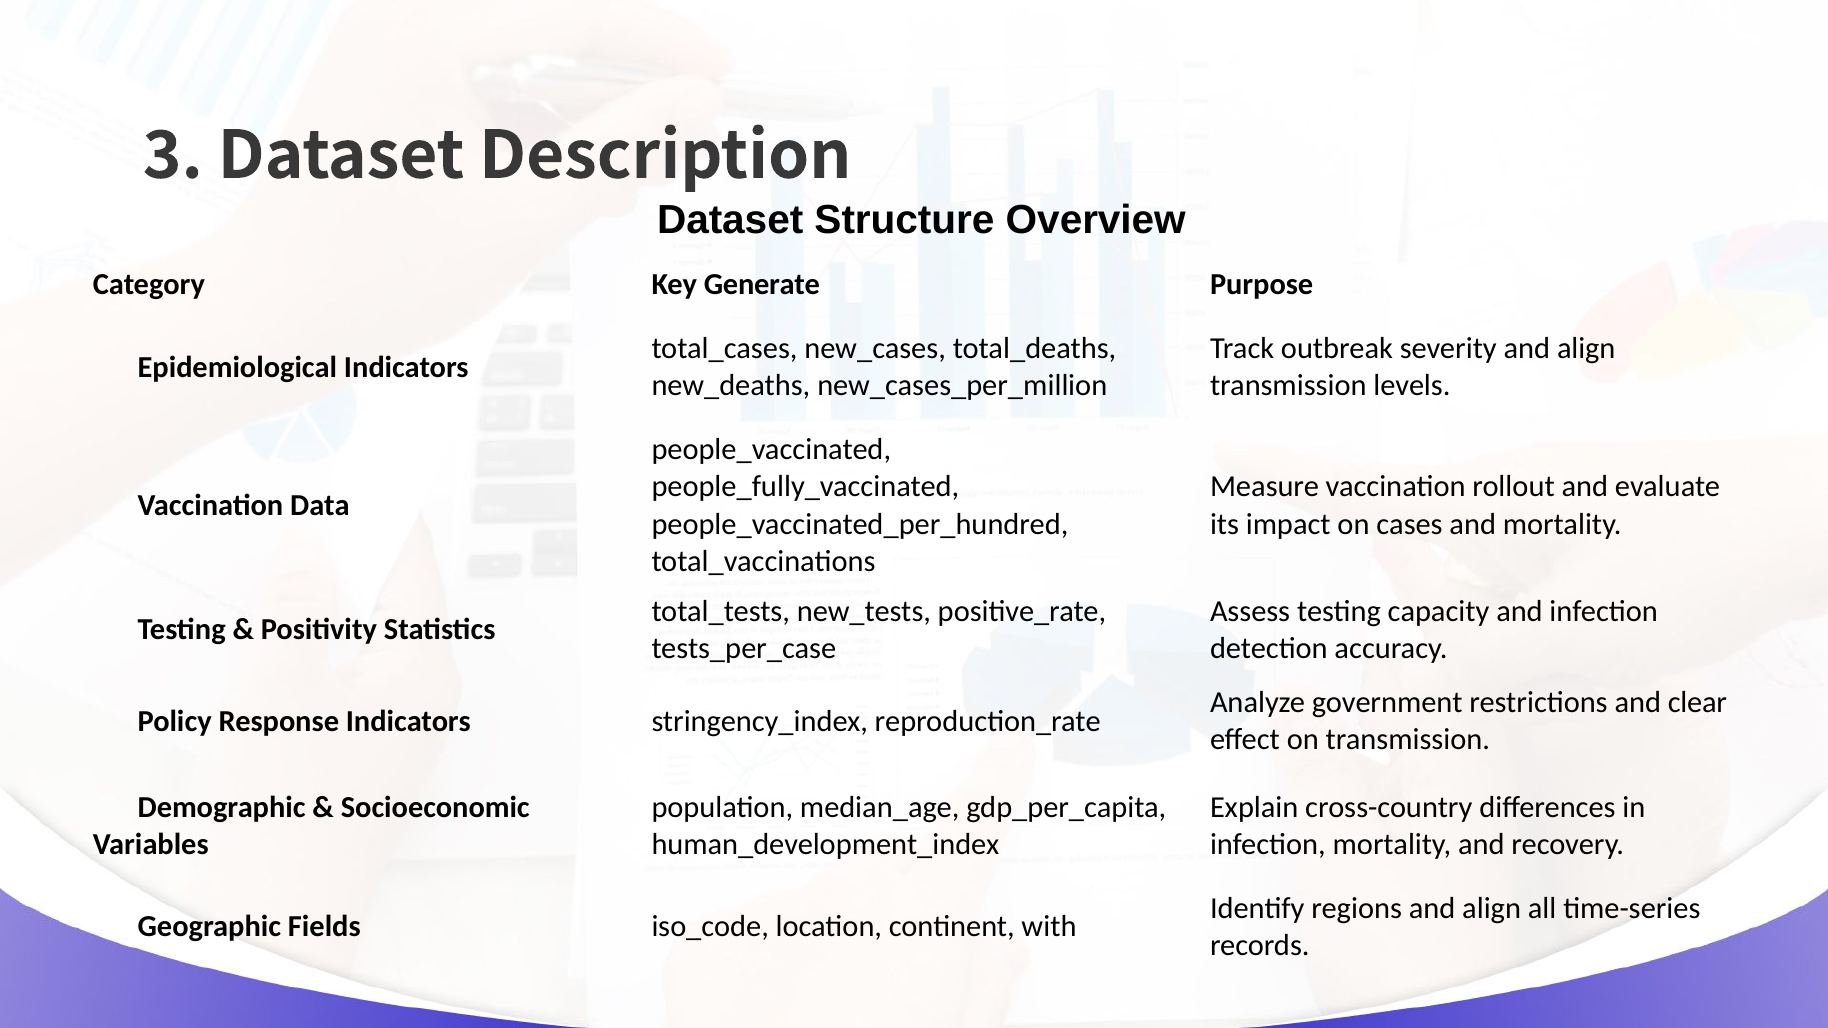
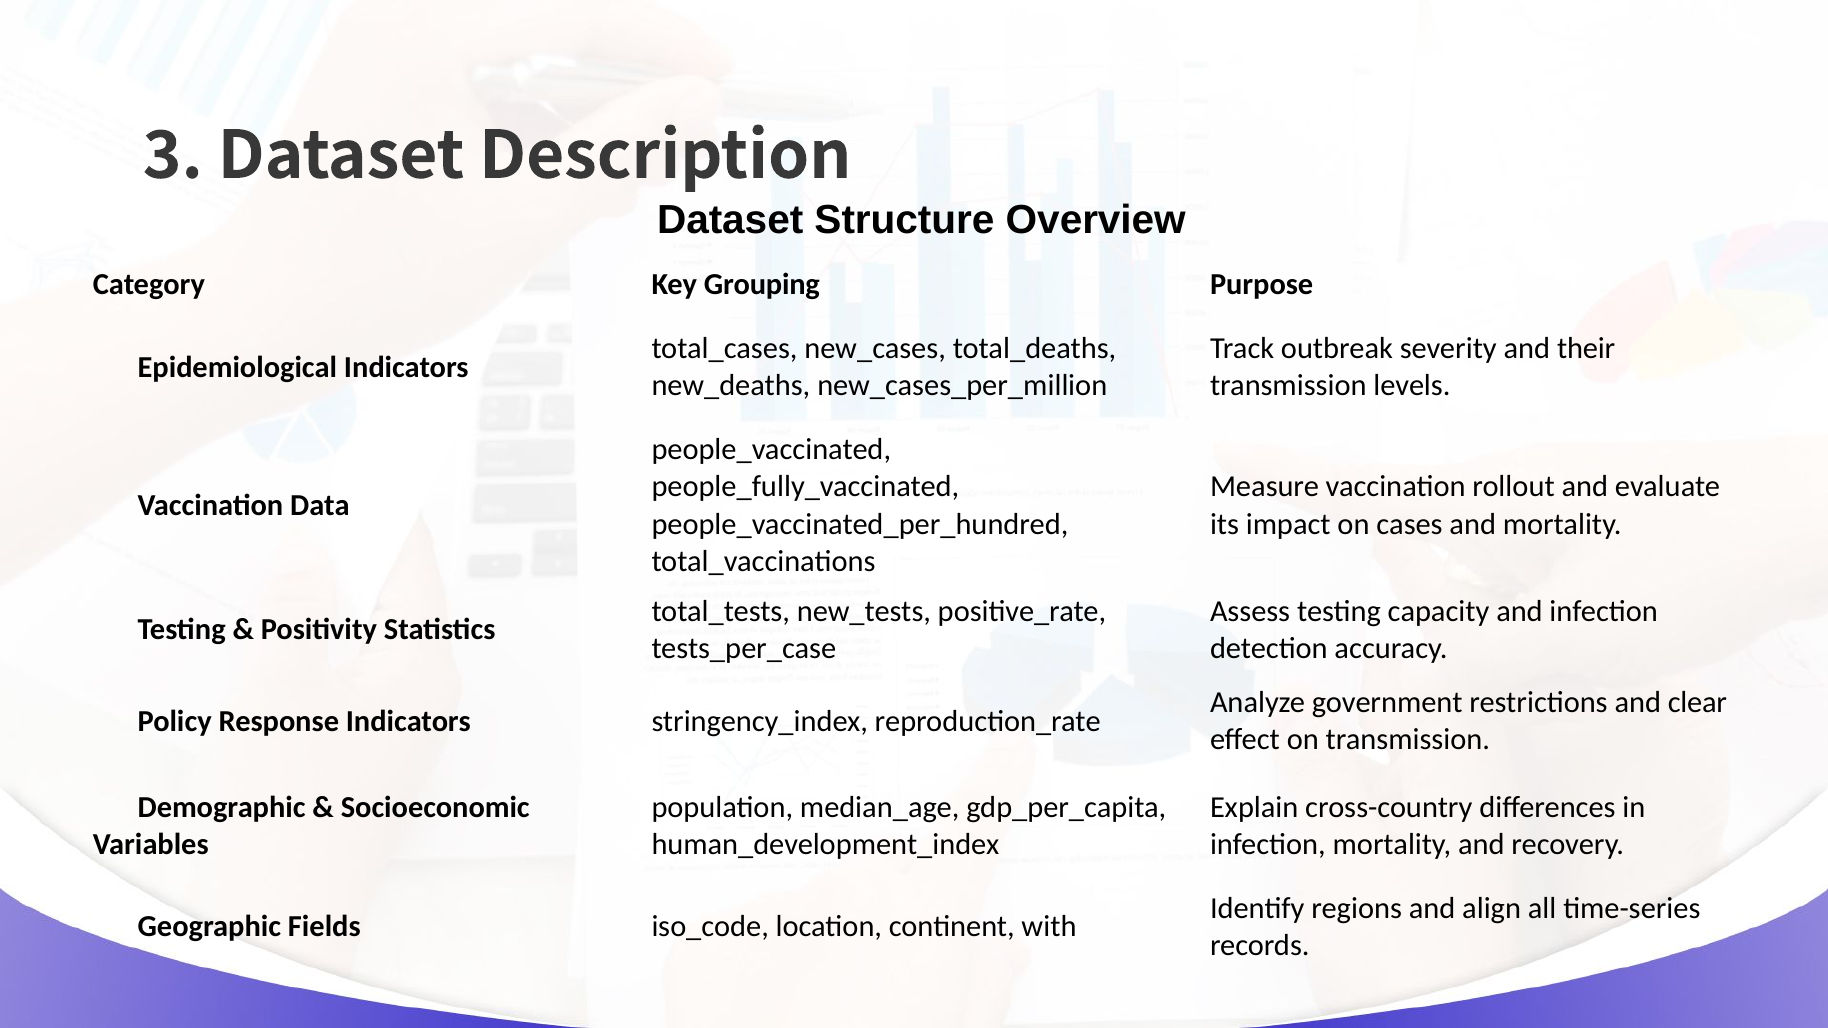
Generate: Generate -> Grouping
severity and align: align -> their
